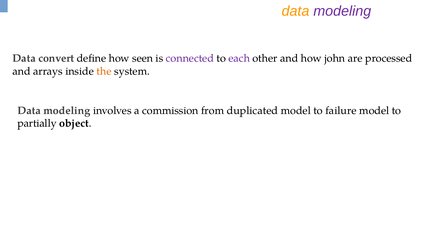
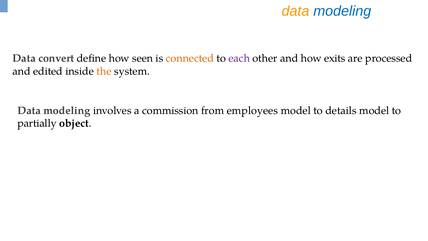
modeling at (342, 11) colour: purple -> blue
connected colour: purple -> orange
john: john -> exits
arrays: arrays -> edited
duplicated: duplicated -> employees
failure: failure -> details
